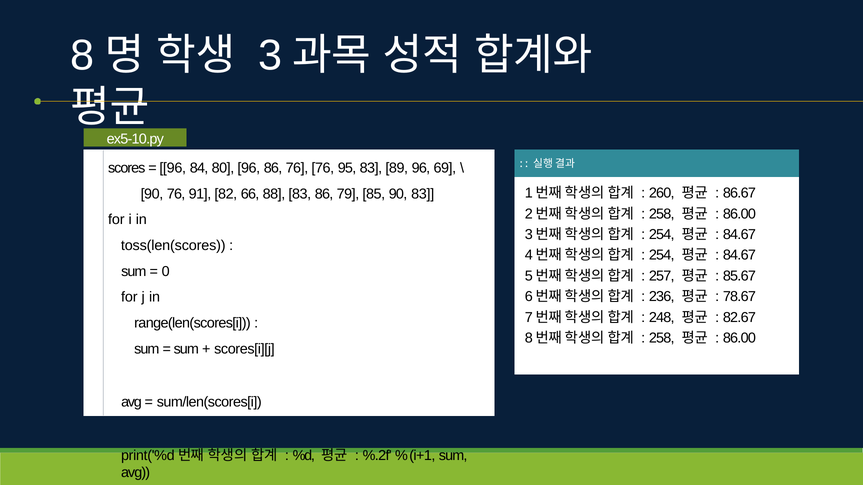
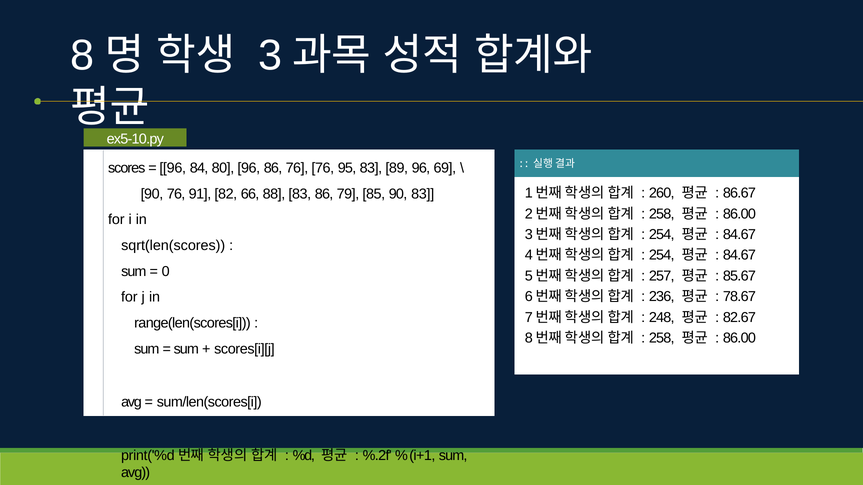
toss(len(scores: toss(len(scores -> sqrt(len(scores
